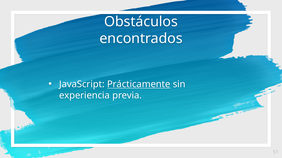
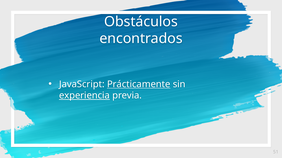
experiencia underline: none -> present
